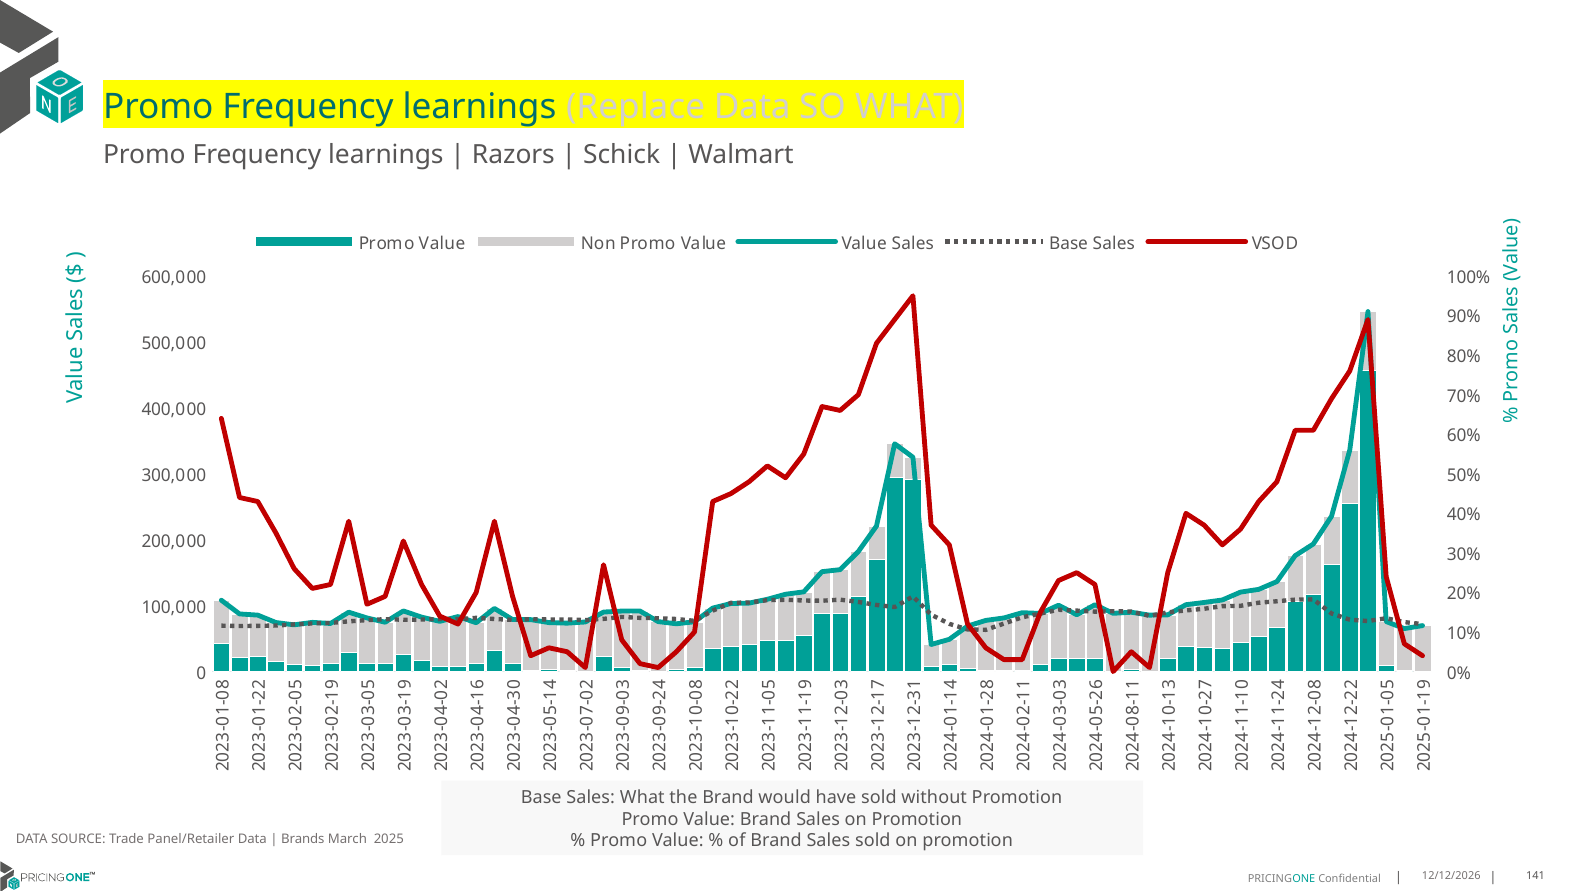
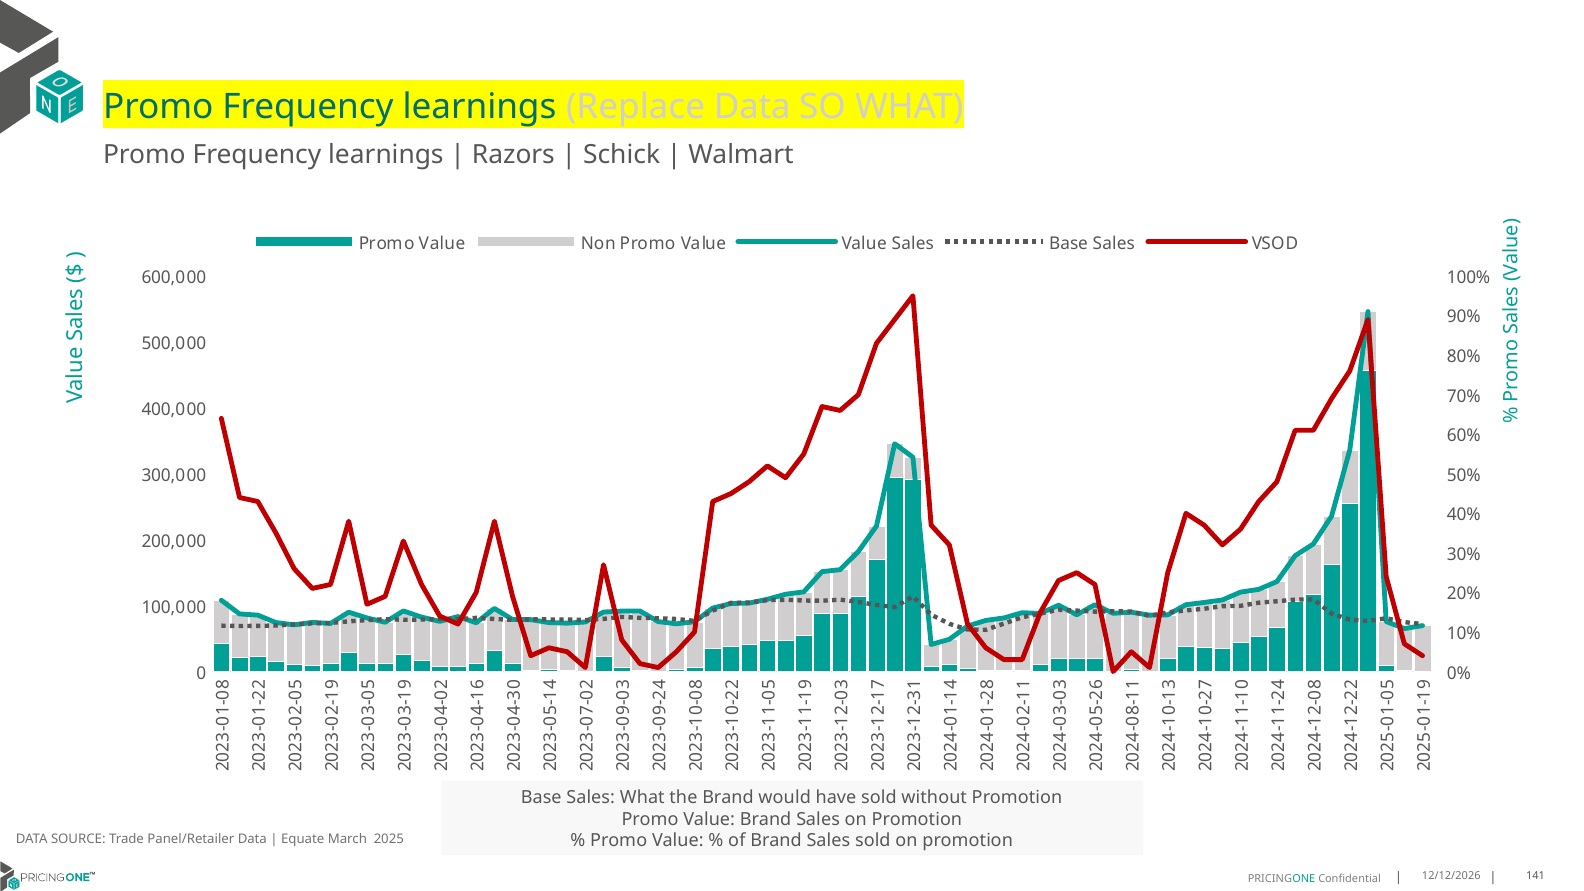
Brands: Brands -> Equate
